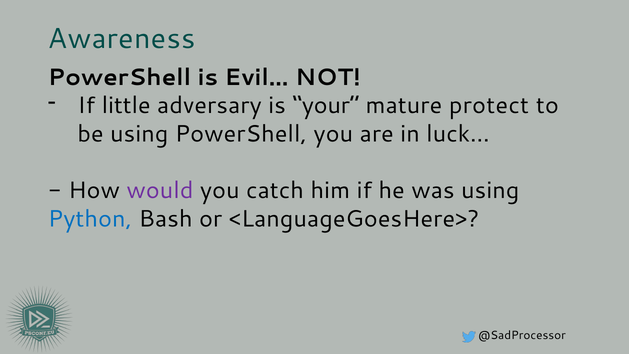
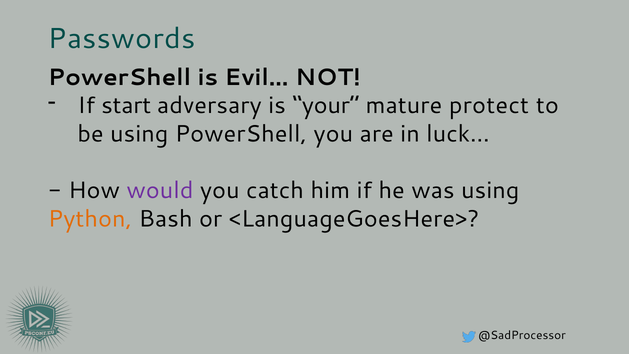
Awareness: Awareness -> Passwords
little: little -> start
Python colour: blue -> orange
